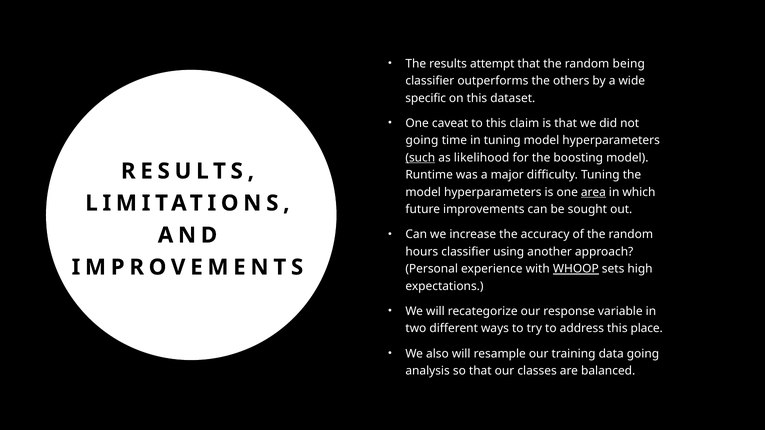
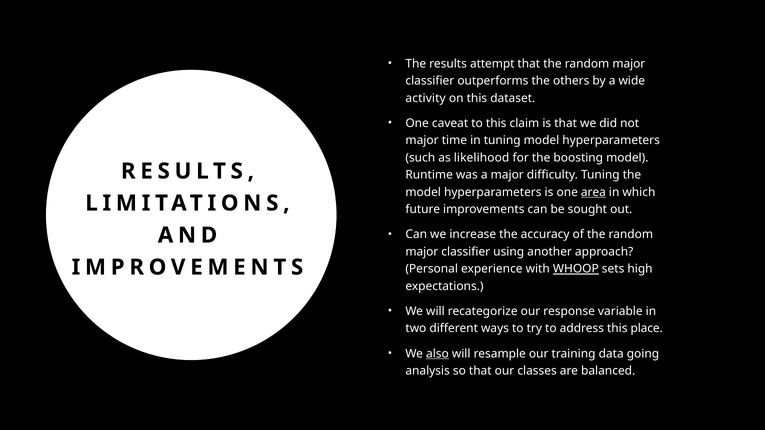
that the random being: being -> major
specific: specific -> activity
going at (422, 141): going -> major
such underline: present -> none
hours at (422, 252): hours -> major
also underline: none -> present
